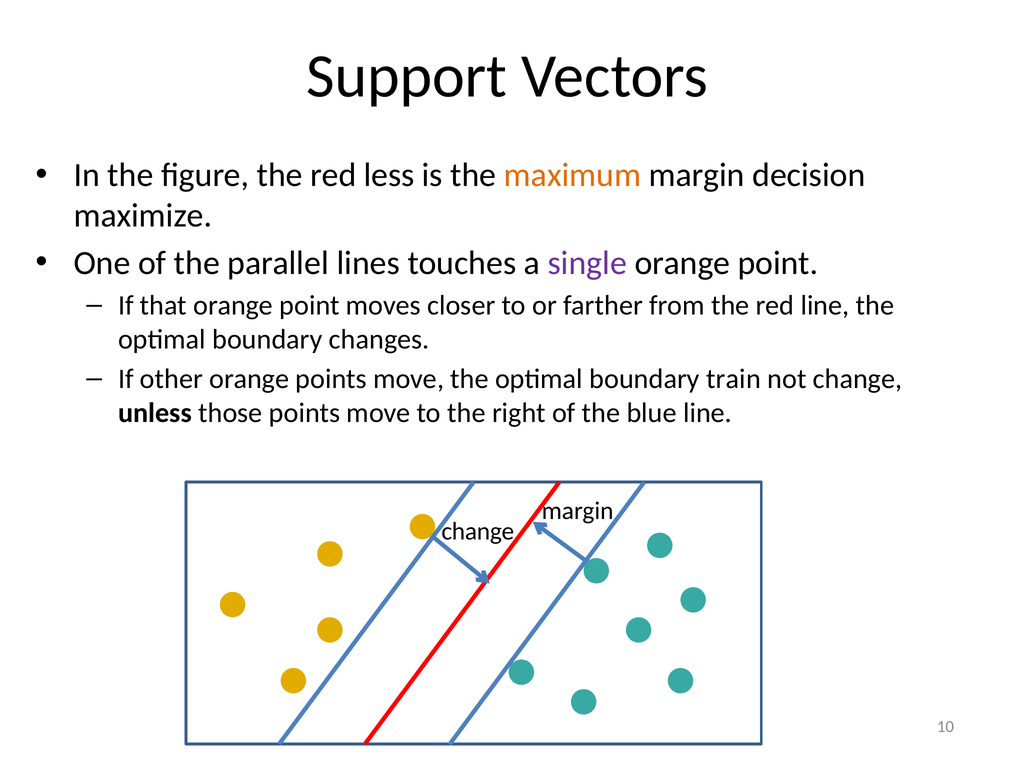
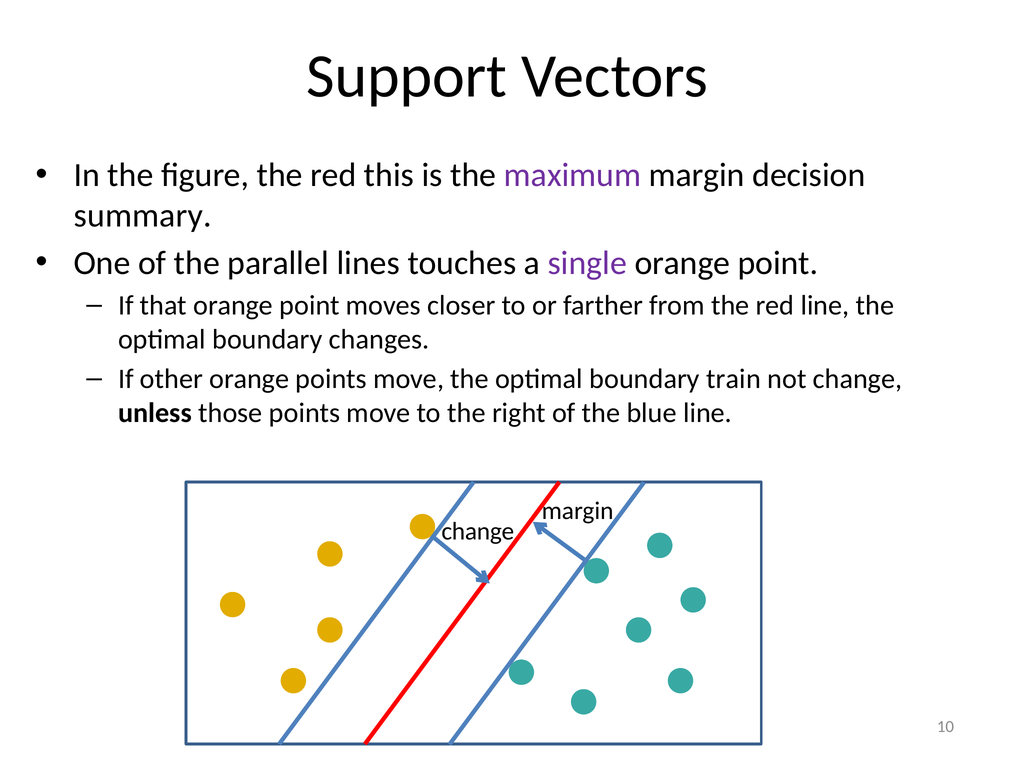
less: less -> this
maximum colour: orange -> purple
maximize: maximize -> summary
